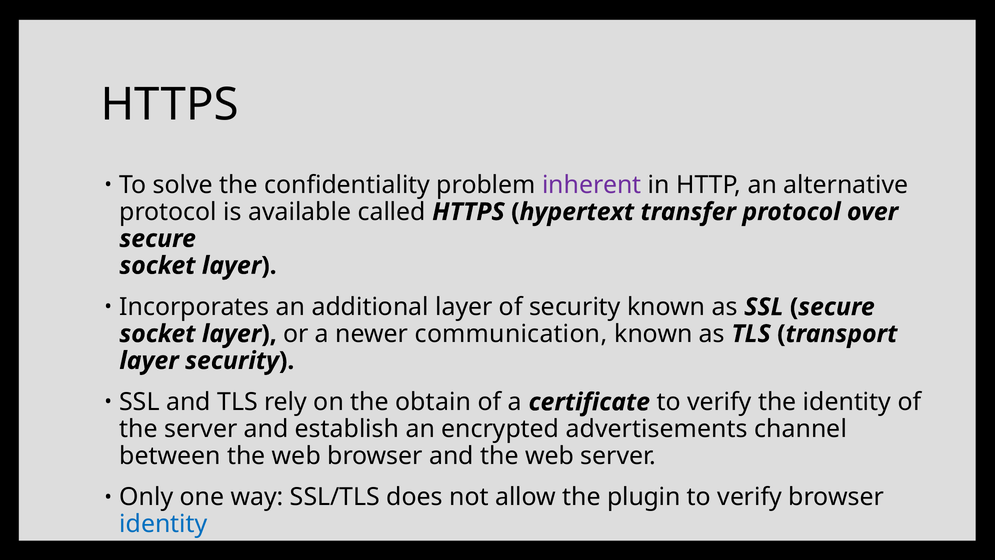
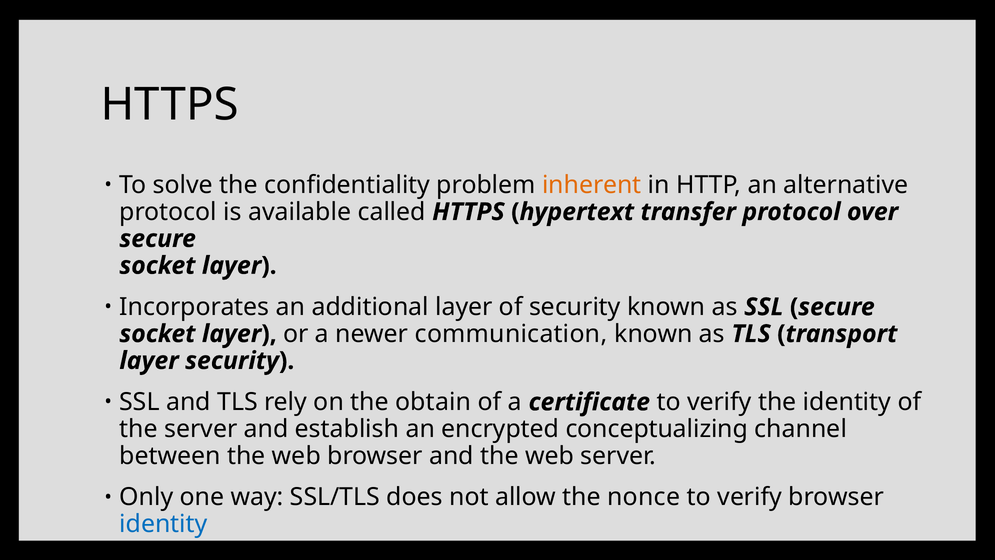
inherent colour: purple -> orange
advertisements: advertisements -> conceptualizing
plugin: plugin -> nonce
